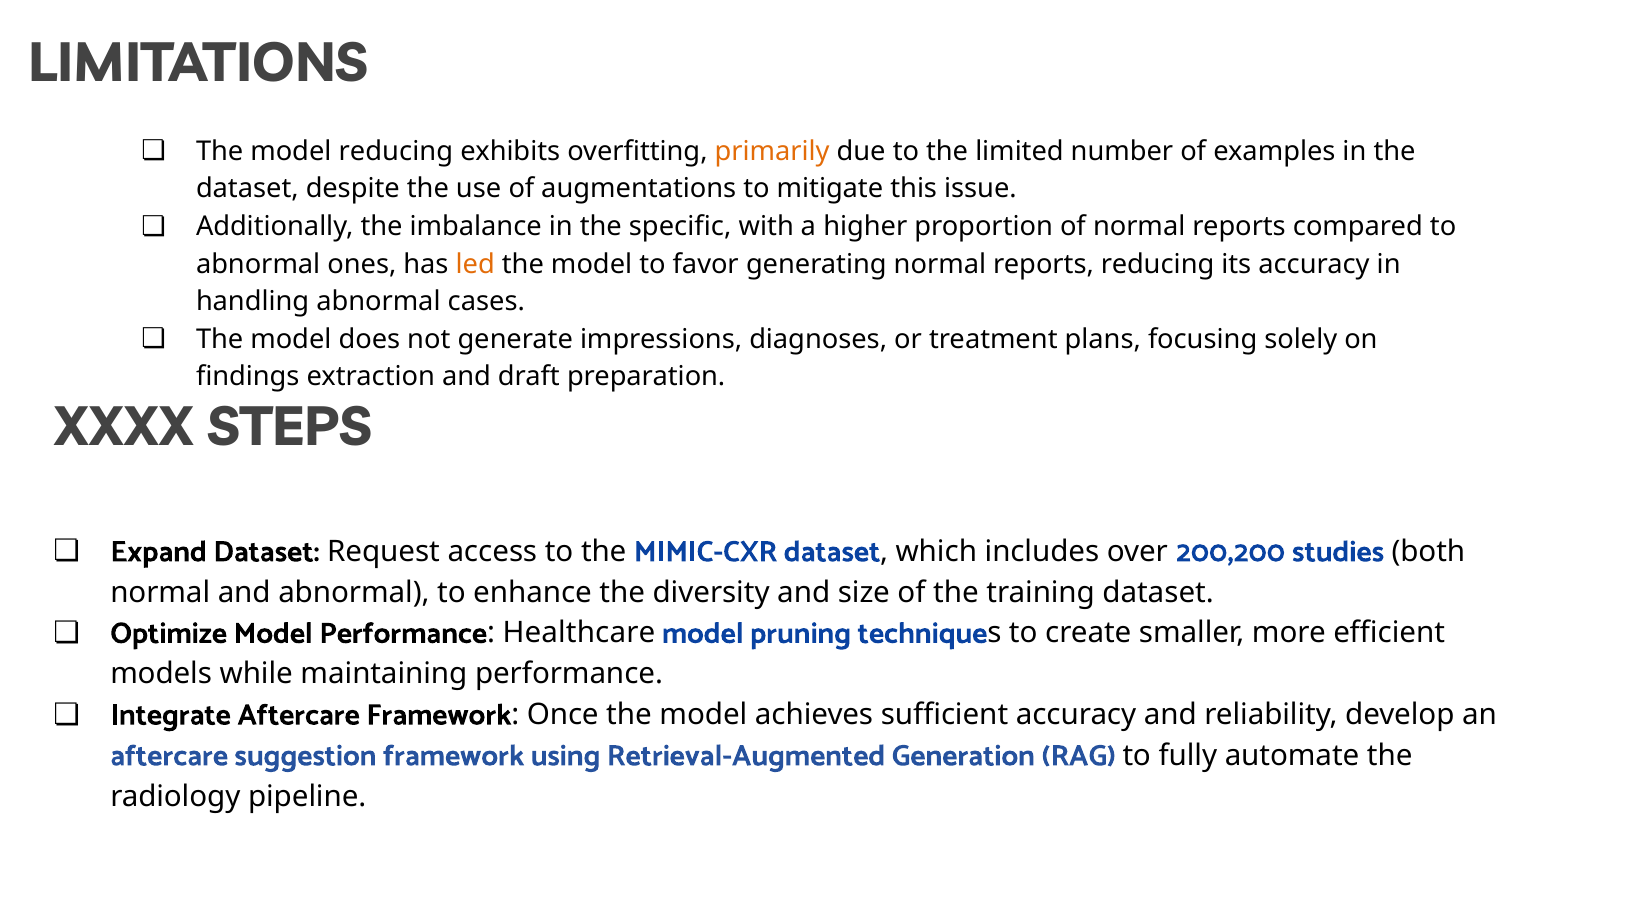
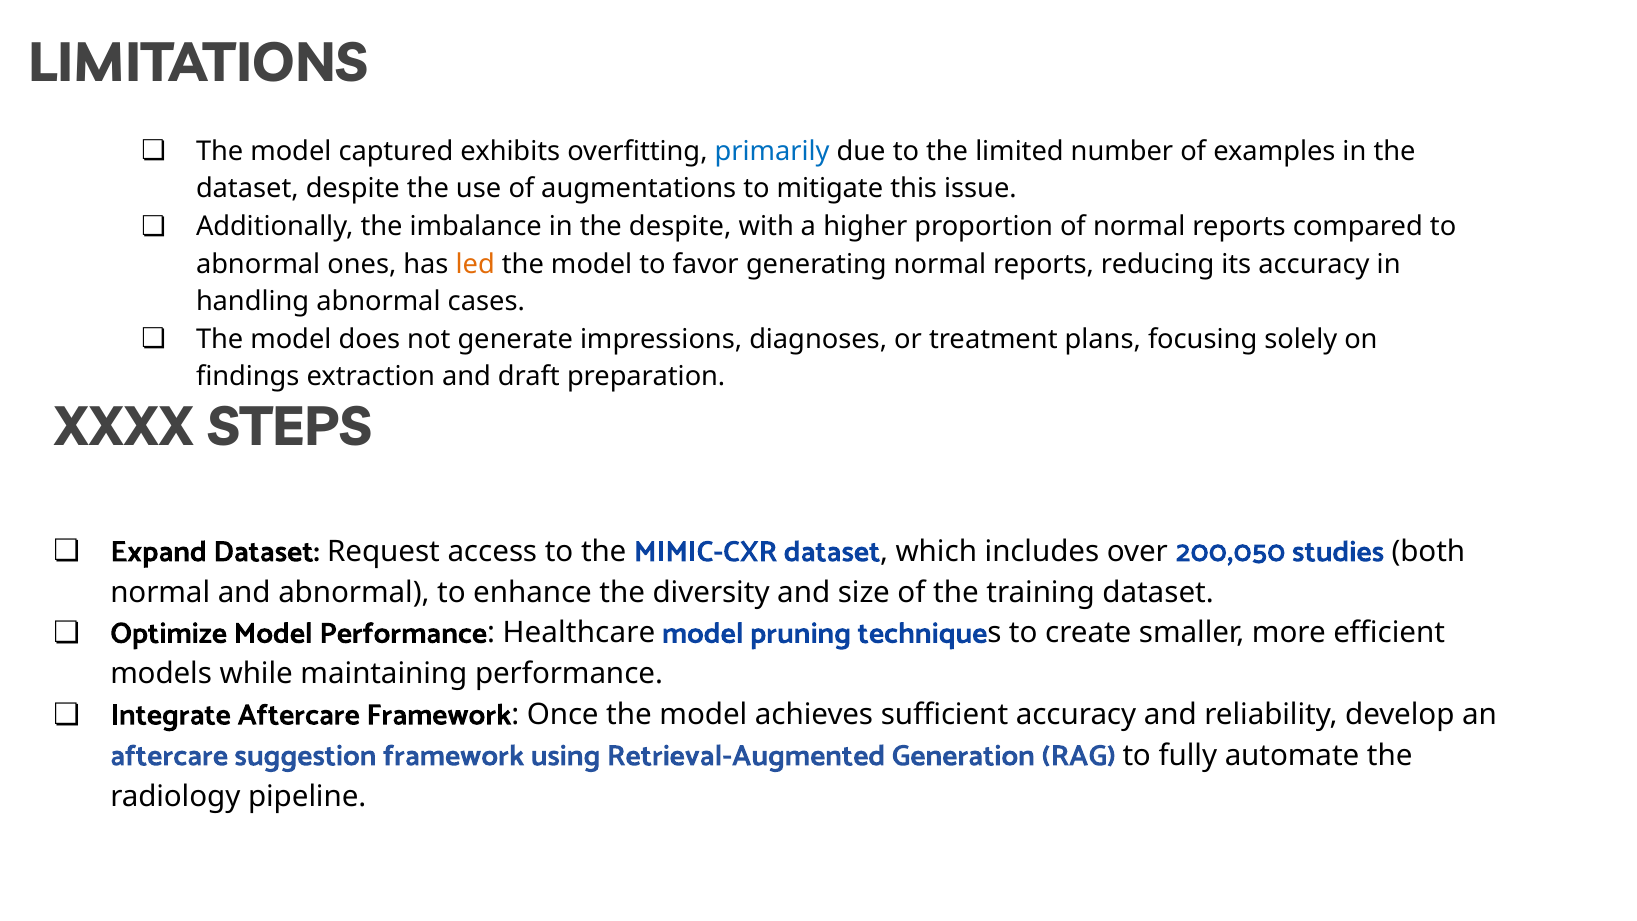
model reducing: reducing -> captured
primarily colour: orange -> blue
the specific: specific -> despite
200,200: 200,200 -> 200,050
